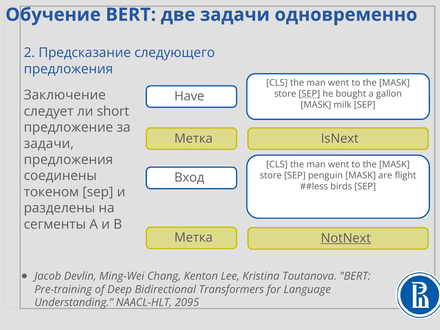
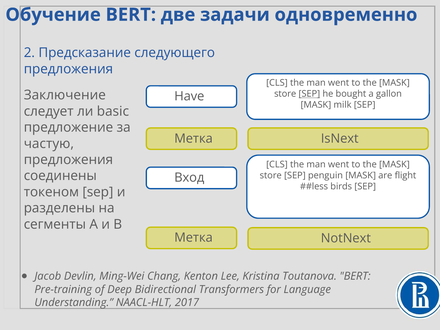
short: short -> basic
задачи at (49, 144): задачи -> частую
NotNext underline: present -> none
2095: 2095 -> 2017
